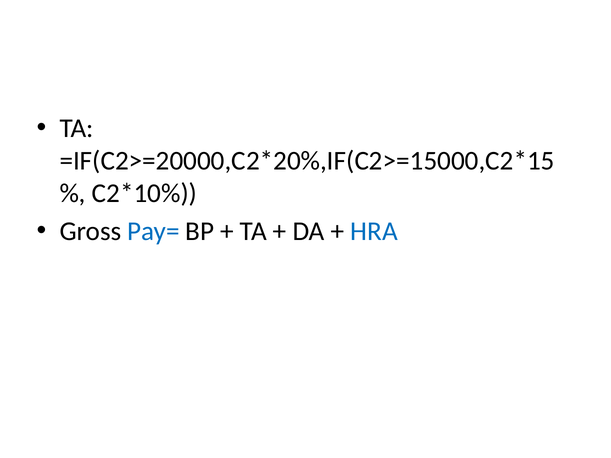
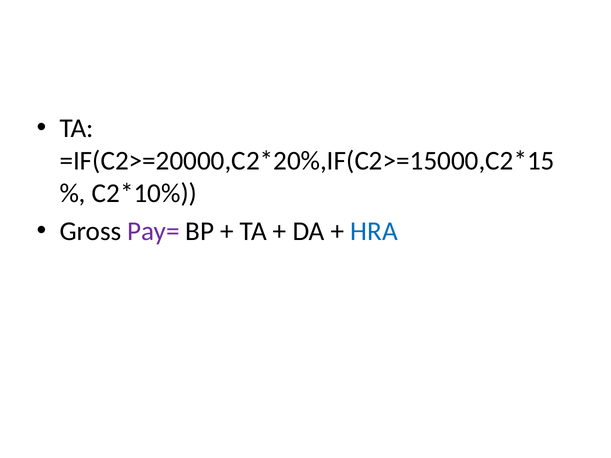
Pay= colour: blue -> purple
